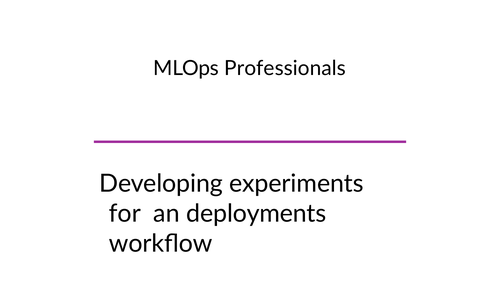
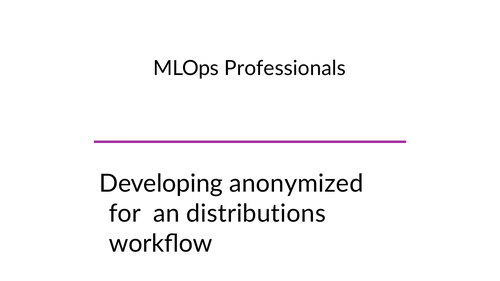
experiments: experiments -> anonymized
deployments: deployments -> distributions
